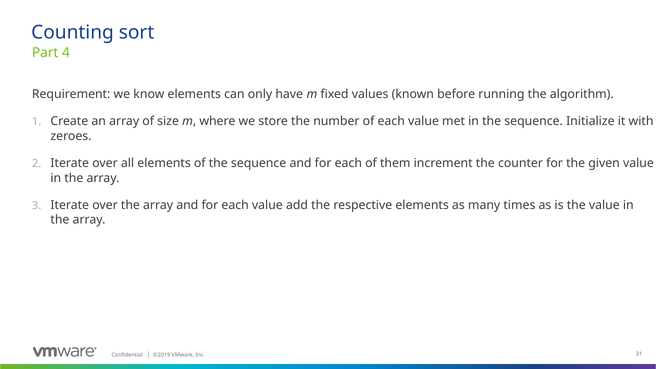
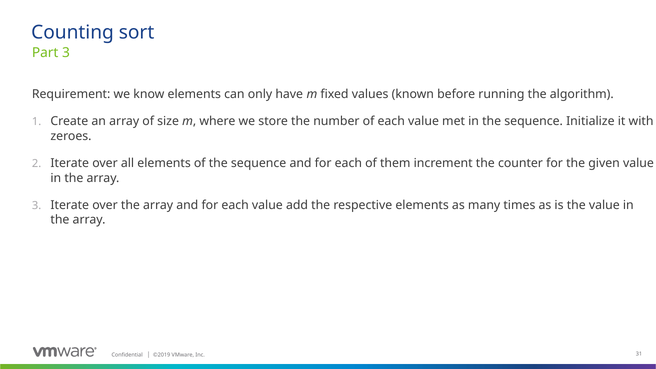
Part 4: 4 -> 3
